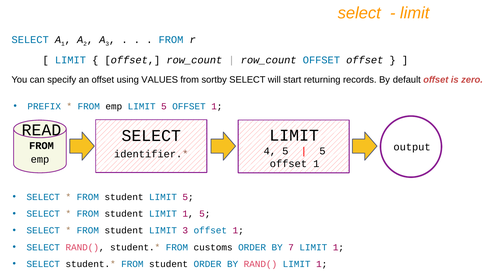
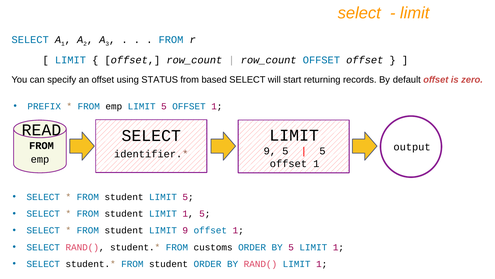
VALUES: VALUES -> STATUS
sortby: sortby -> based
4 at (270, 151): 4 -> 9
student LIMIT 3: 3 -> 9
BY 7: 7 -> 5
